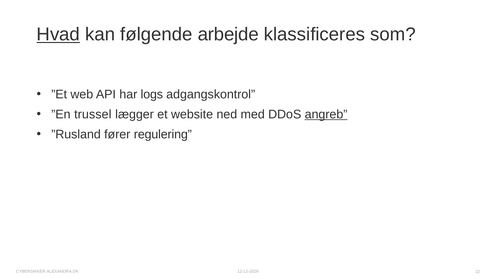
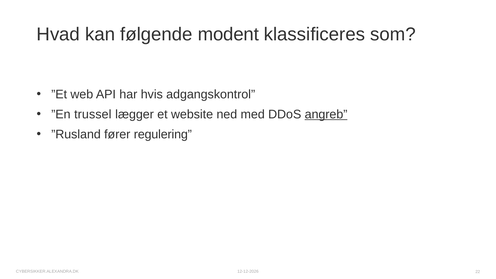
Hvad underline: present -> none
arbejde: arbejde -> modent
logs: logs -> hvis
